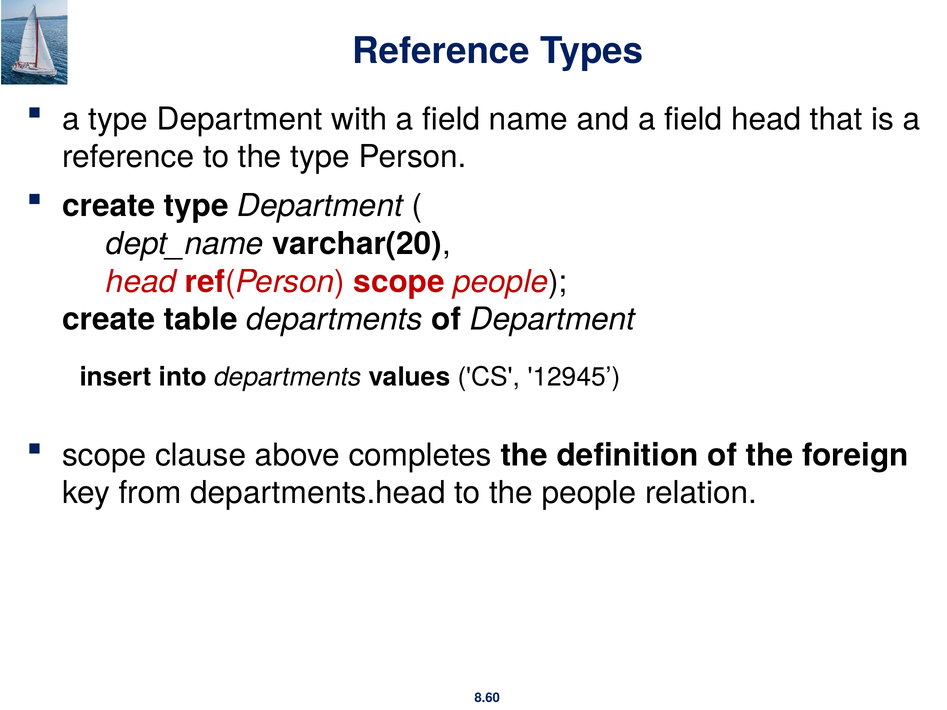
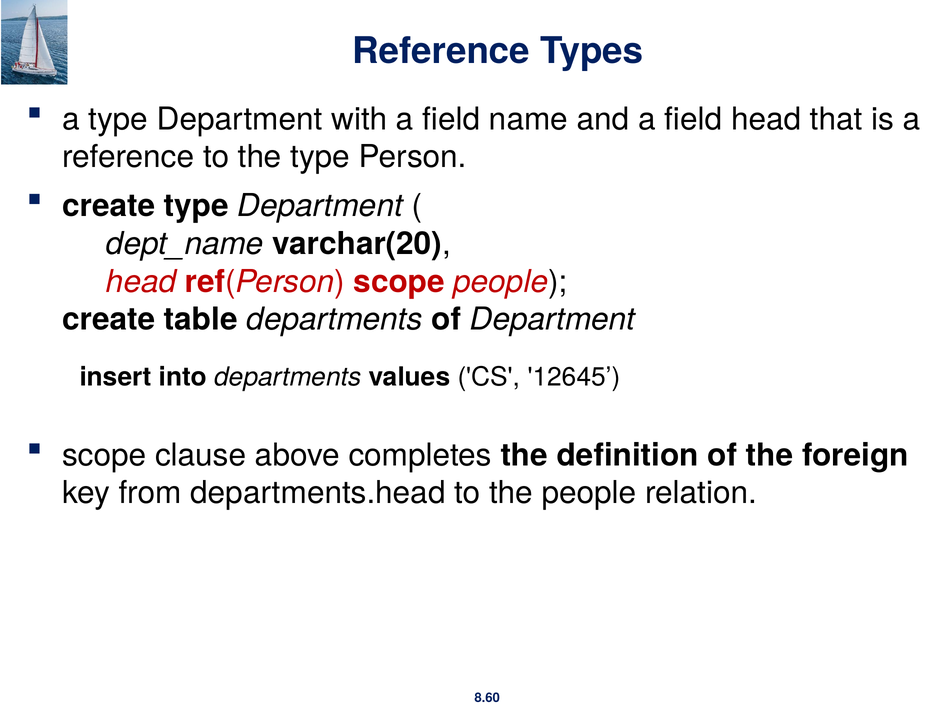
12945: 12945 -> 12645
